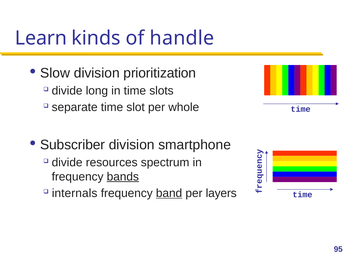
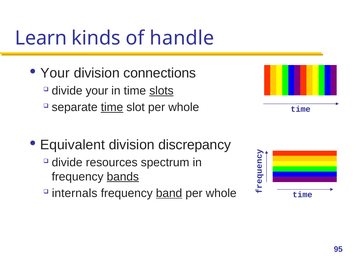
Slow at (55, 73): Slow -> Your
prioritization: prioritization -> connections
divide long: long -> your
slots underline: none -> present
time at (112, 107) underline: none -> present
Subscriber: Subscriber -> Equivalent
smartphone: smartphone -> discrepancy
layers at (221, 193): layers -> whole
